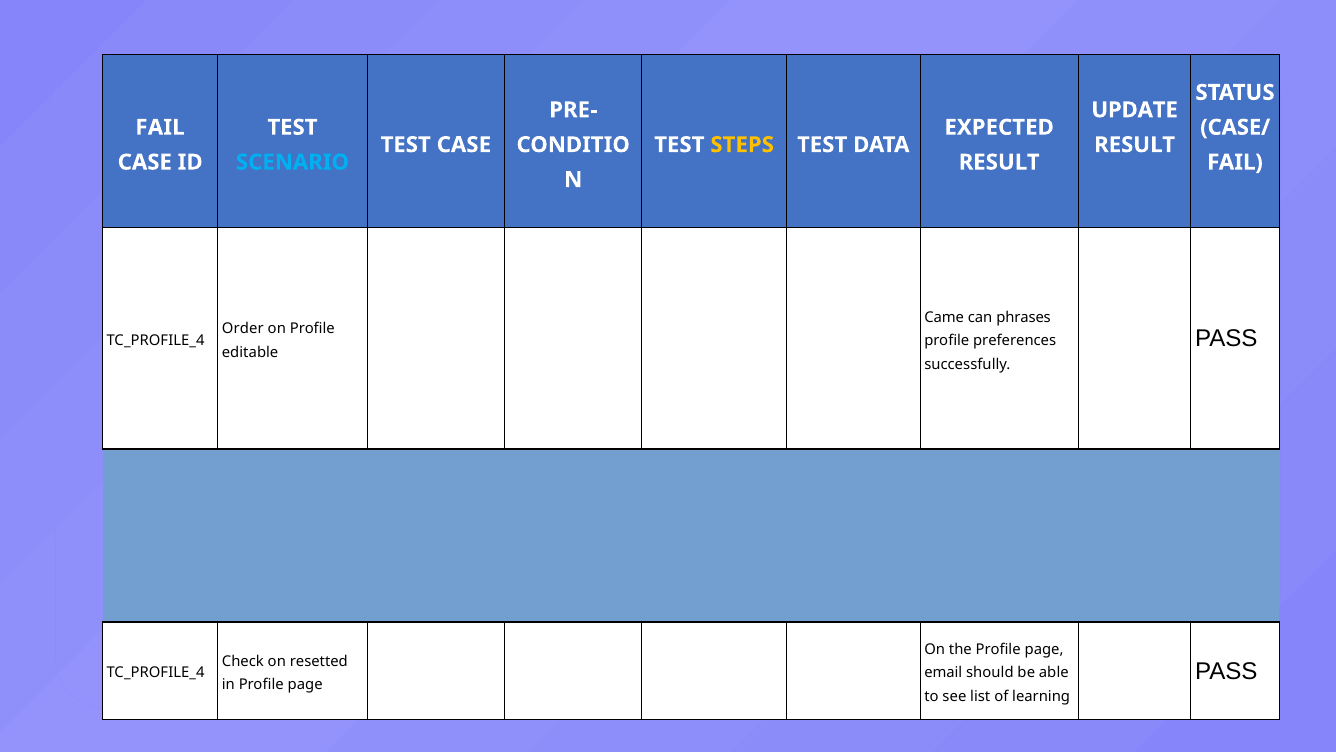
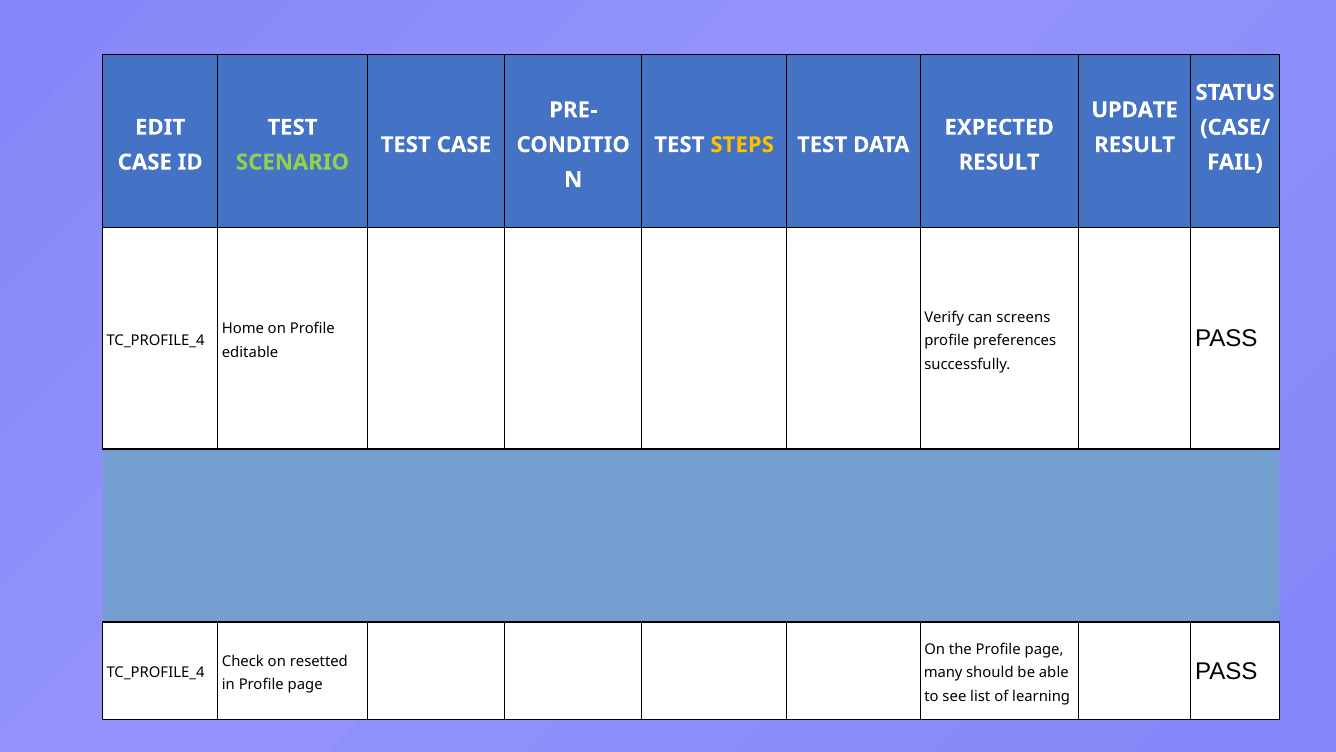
FAIL at (160, 127): FAIL -> EDIT
SCENARIO colour: light blue -> light green
Came: Came -> Verify
phrases: phrases -> screens
Order: Order -> Home
email: email -> many
